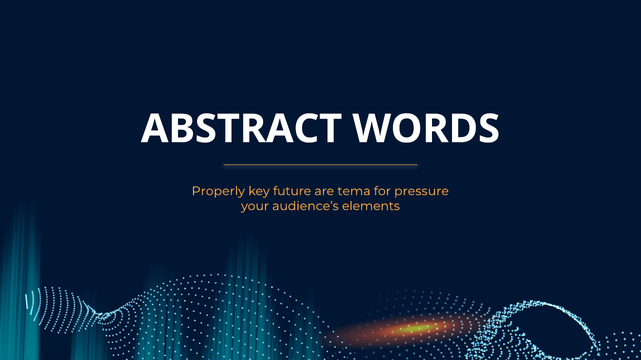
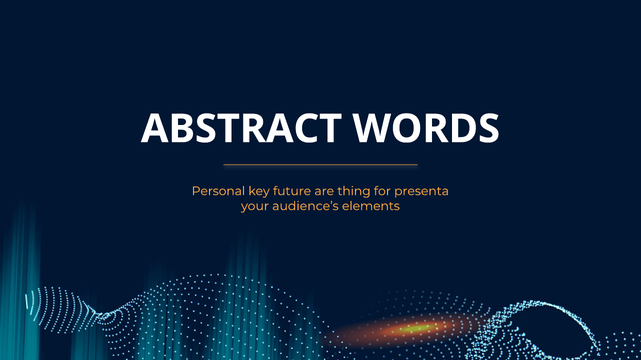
Properly: Properly -> Personal
tema: tema -> thing
pressure: pressure -> presenta
